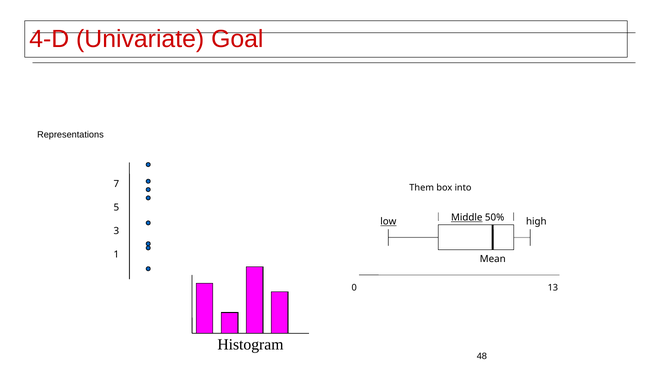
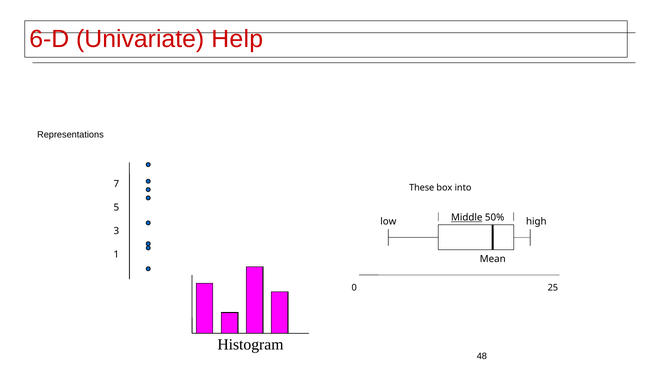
4-D: 4-D -> 6-D
Goal: Goal -> Help
Them: Them -> These
low underline: present -> none
13: 13 -> 25
